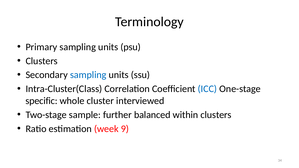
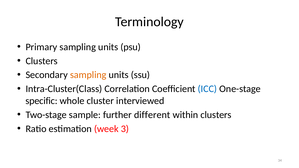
sampling at (88, 75) colour: blue -> orange
balanced: balanced -> different
9: 9 -> 3
